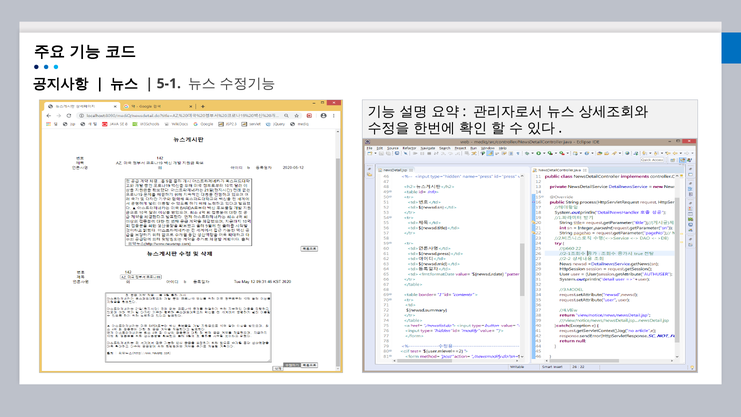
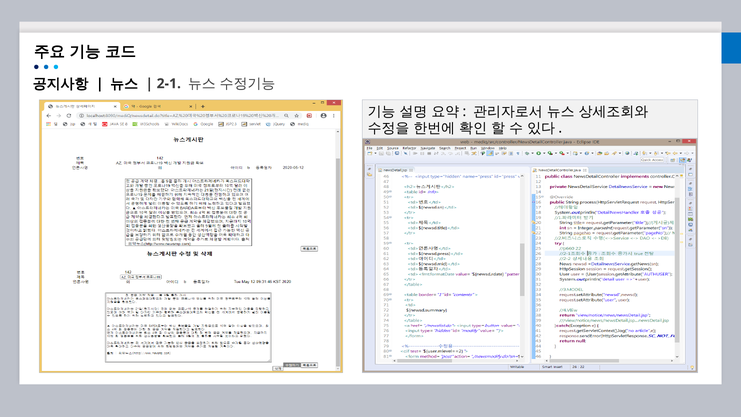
5-1: 5-1 -> 2-1
